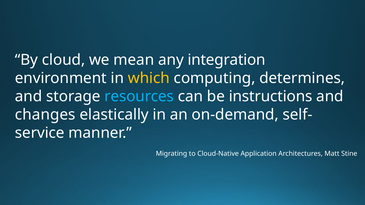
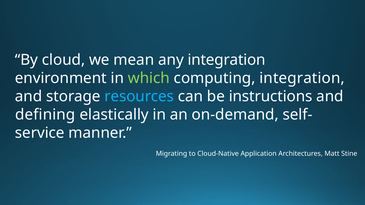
which colour: yellow -> light green
computing determines: determines -> integration
changes: changes -> defining
